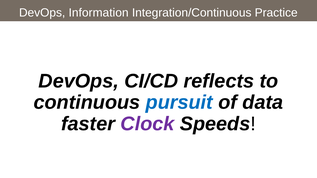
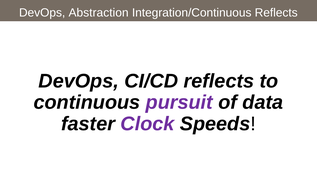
Information: Information -> Abstraction
Integration/Continuous Practice: Practice -> Reflects
pursuit colour: blue -> purple
